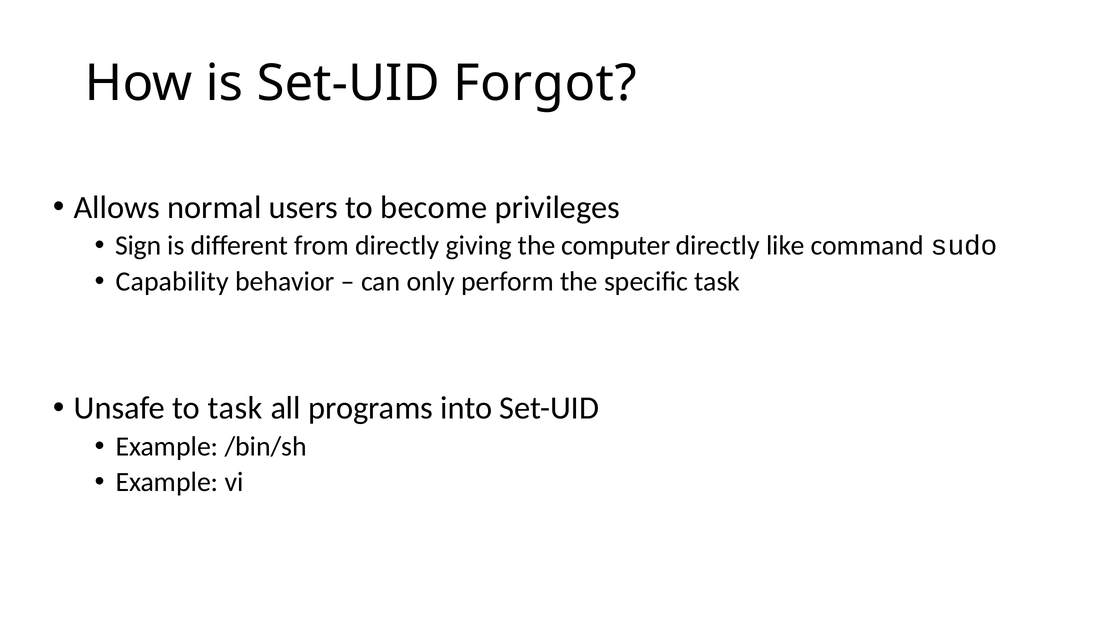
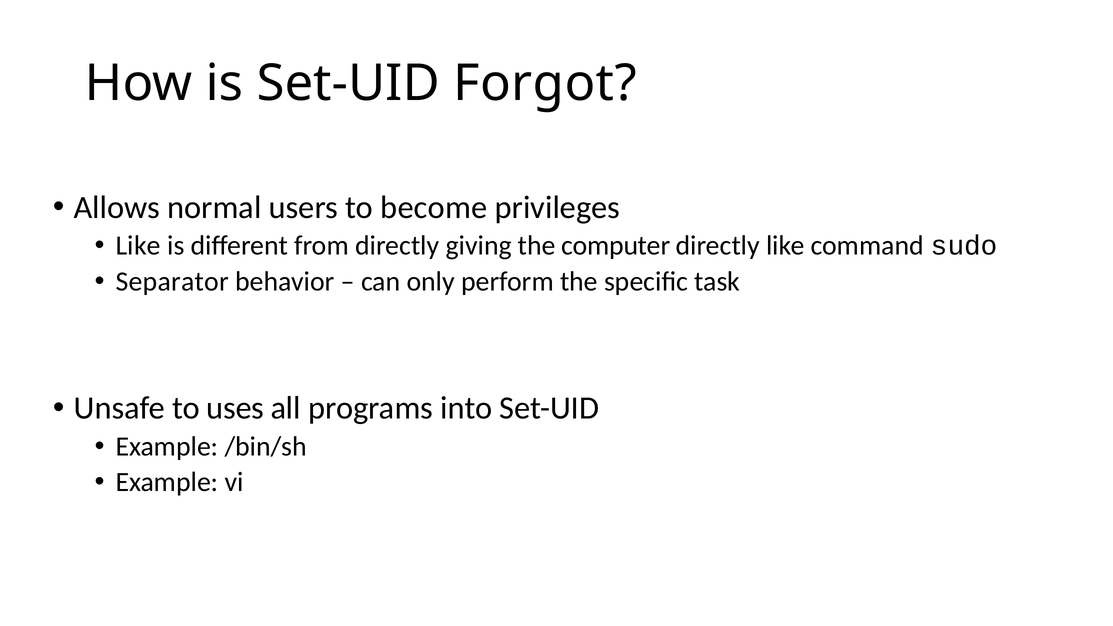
Sign at (138, 246): Sign -> Like
Capability: Capability -> Separator
to task: task -> uses
